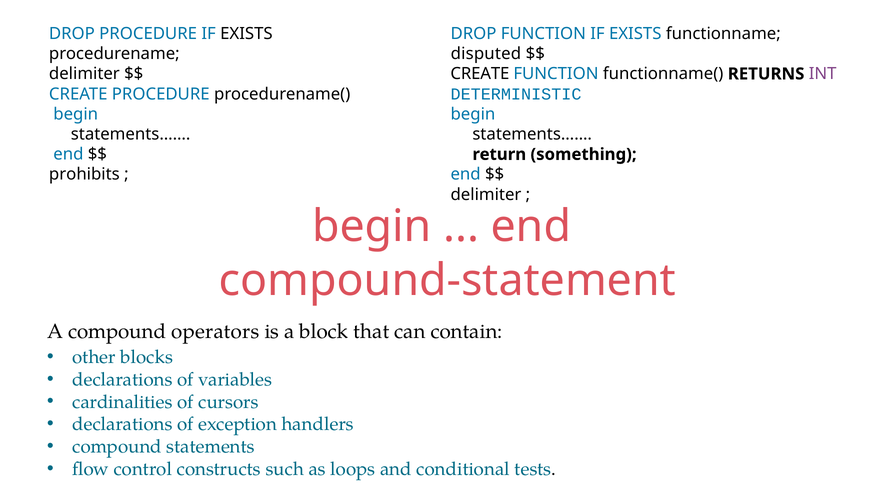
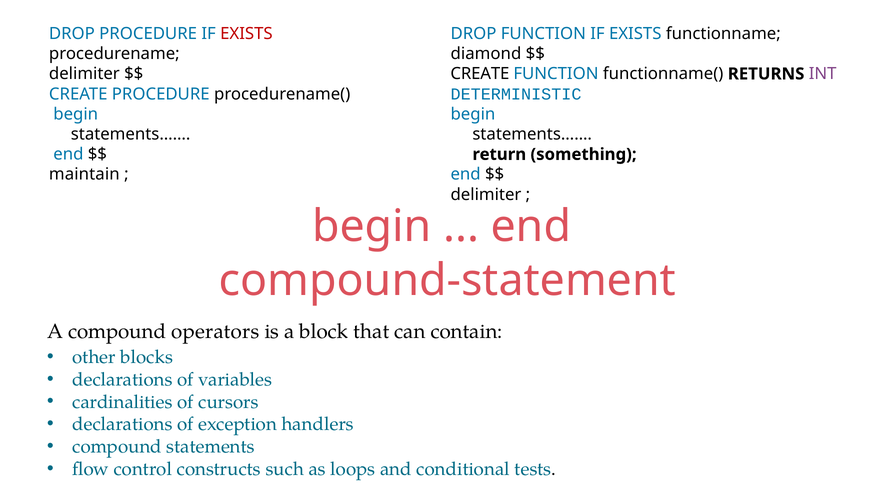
EXISTS at (246, 34) colour: black -> red
disputed: disputed -> diamond
prohibits: prohibits -> maintain
